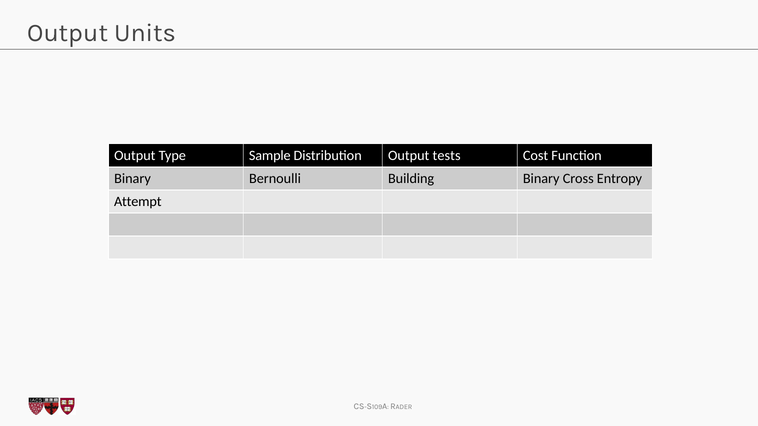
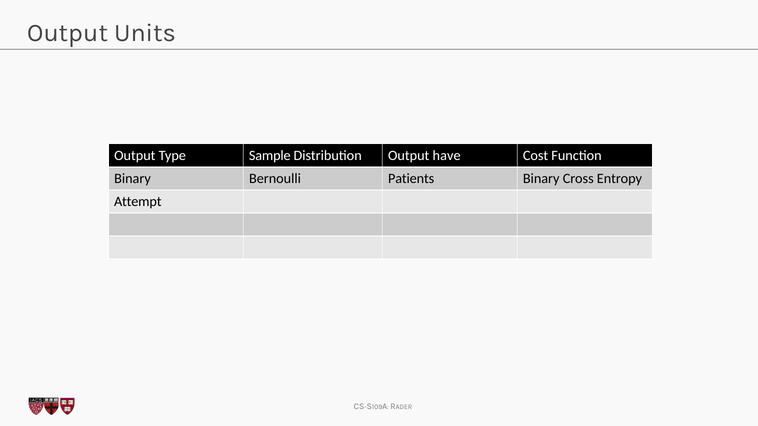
tests: tests -> have
Building: Building -> Patients
